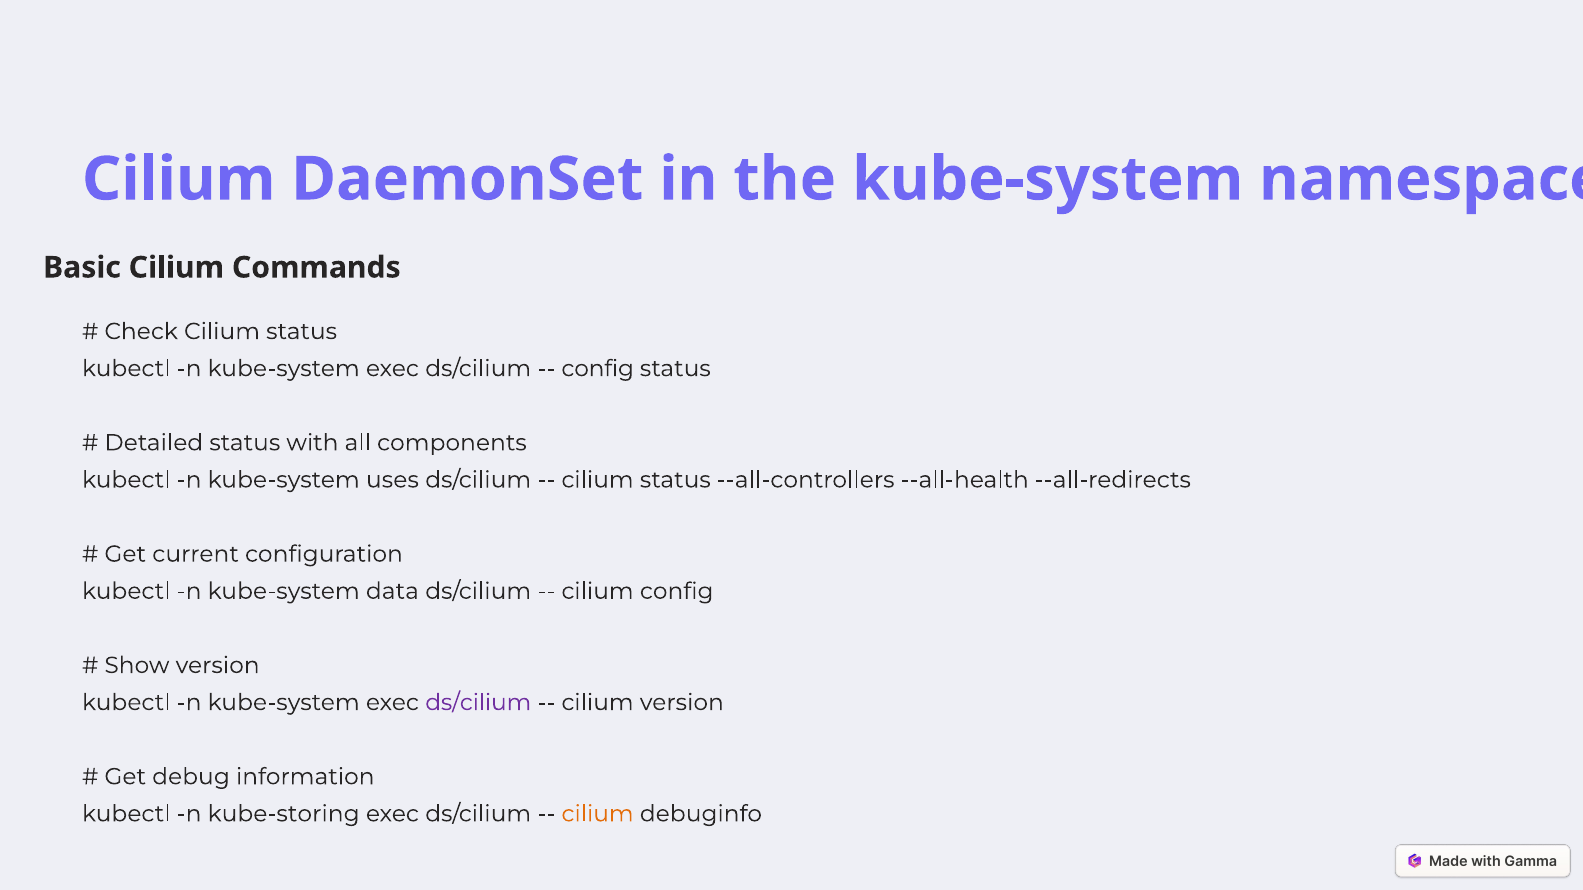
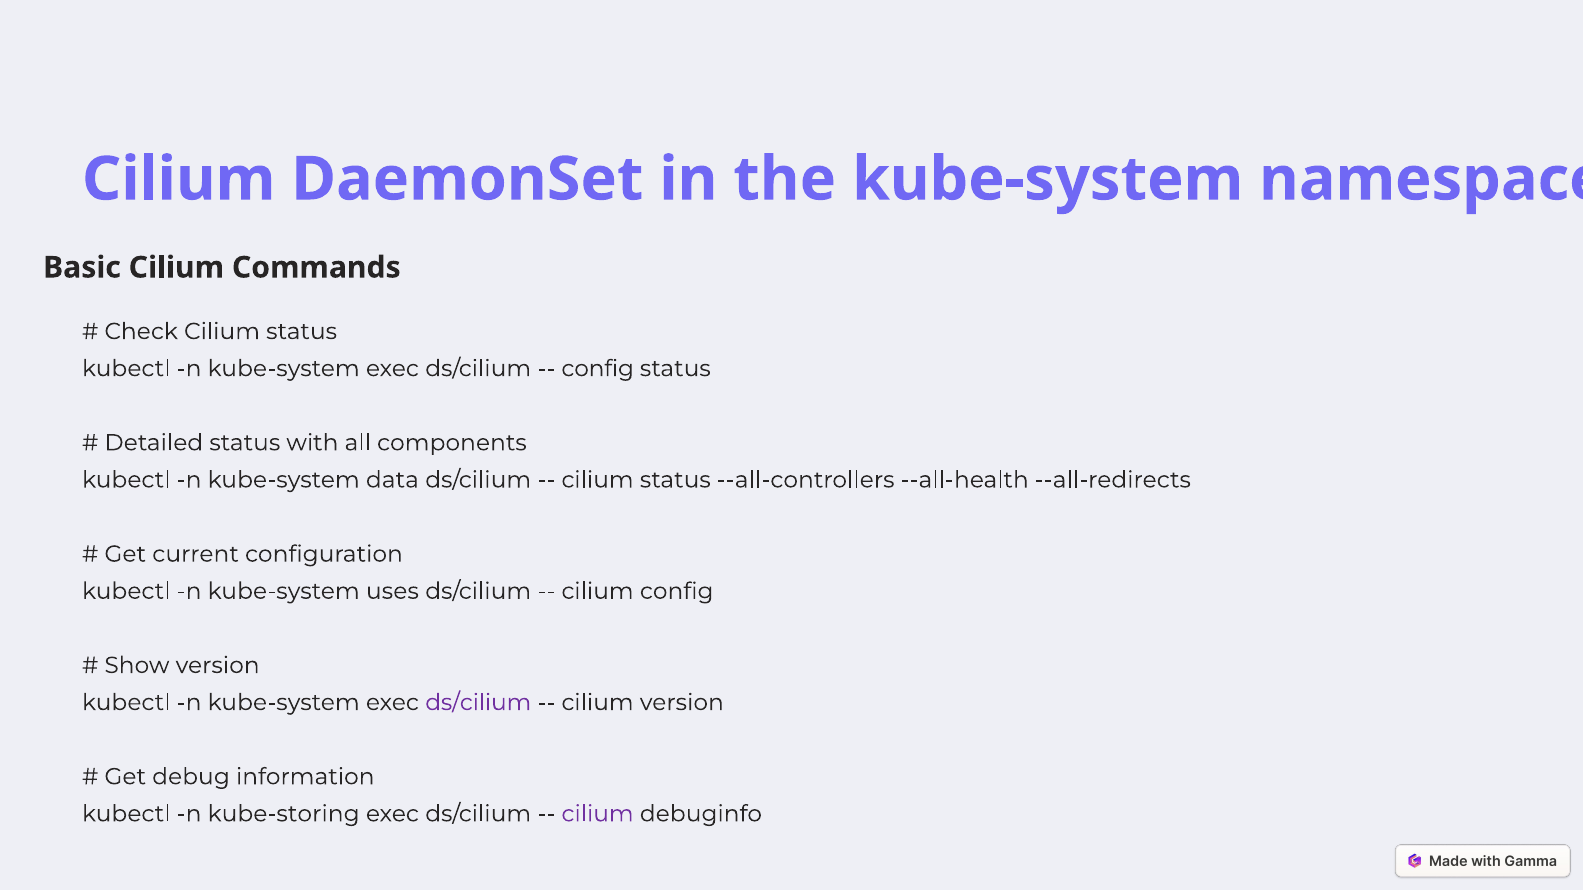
uses: uses -> data
data: data -> uses
cilium at (598, 814) colour: orange -> purple
